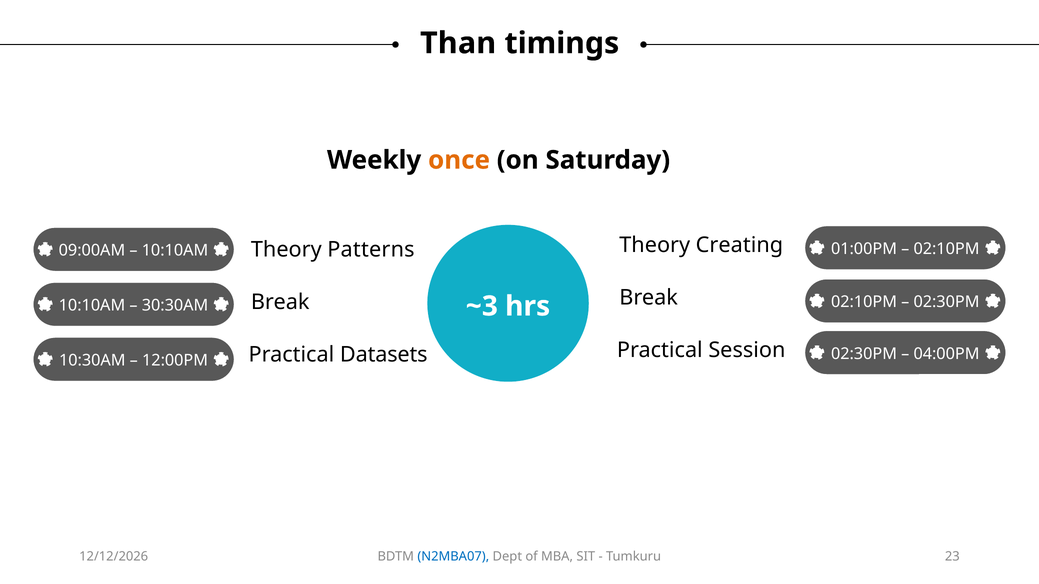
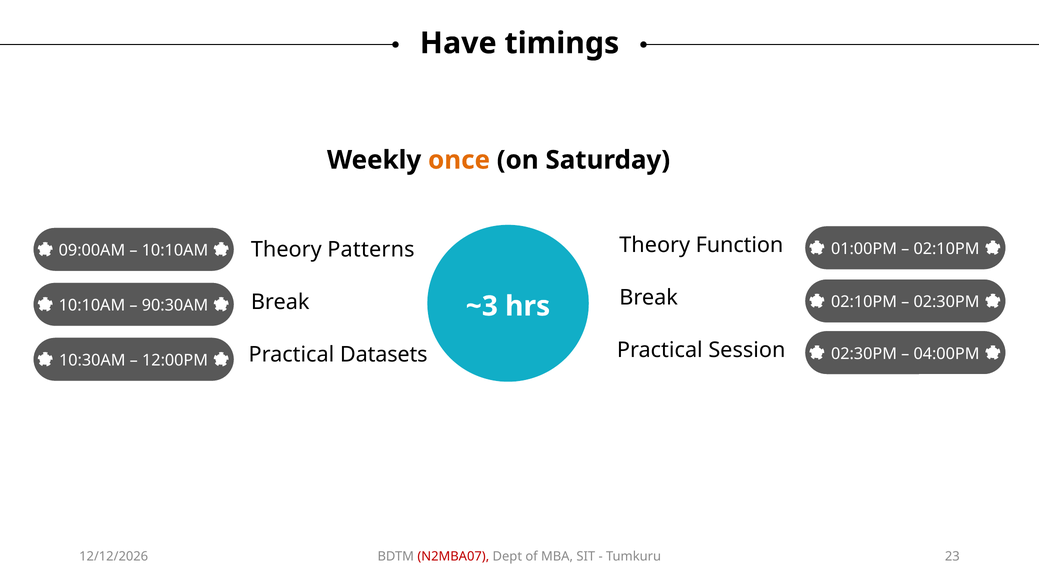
Than: Than -> Have
Creating: Creating -> Function
30:30AM: 30:30AM -> 90:30AM
N2MBA07 colour: blue -> red
